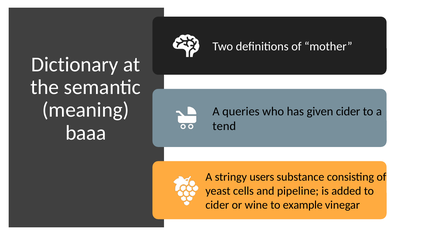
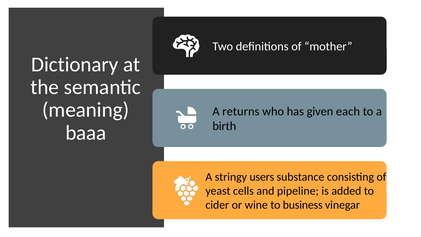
queries: queries -> returns
given cider: cider -> each
tend: tend -> birth
example: example -> business
